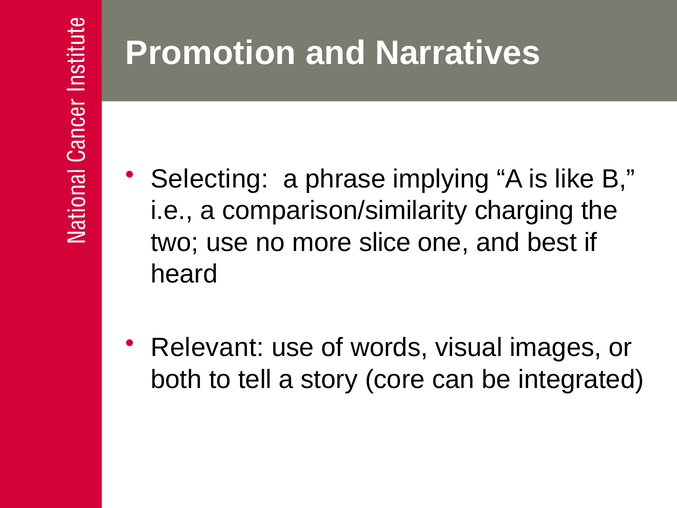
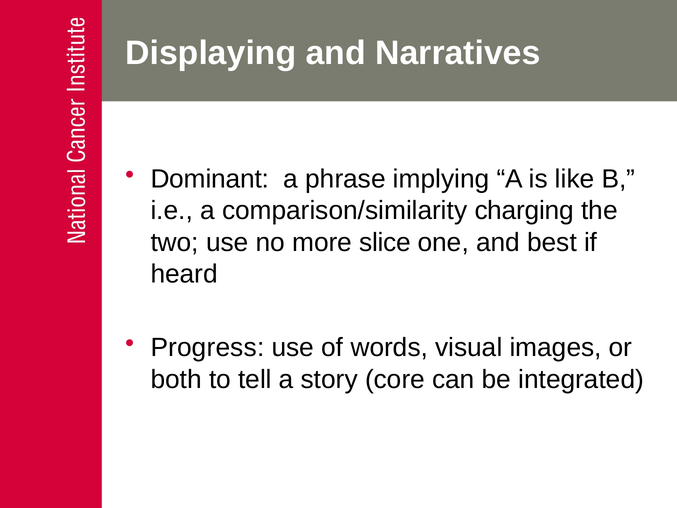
Promotion: Promotion -> Displaying
Selecting: Selecting -> Dominant
Relevant: Relevant -> Progress
